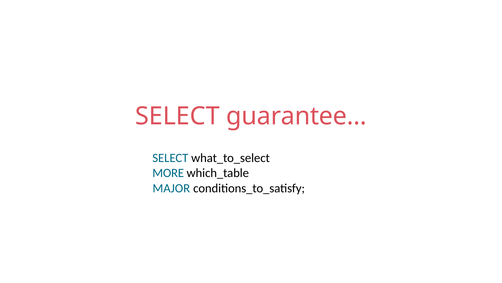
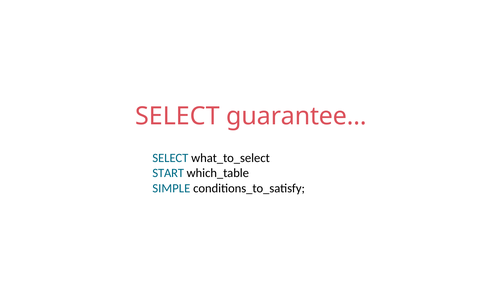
MORE: MORE -> START
MAJOR: MAJOR -> SIMPLE
